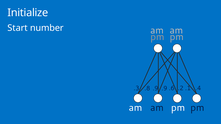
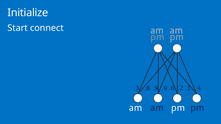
number: number -> connect
